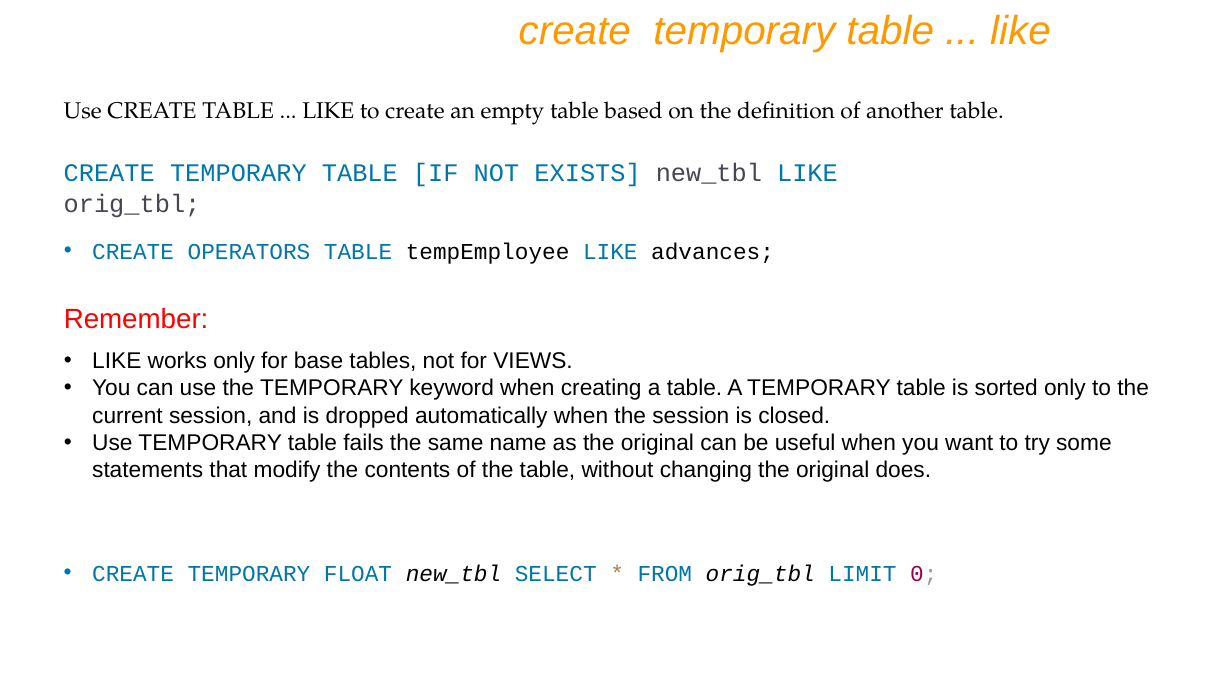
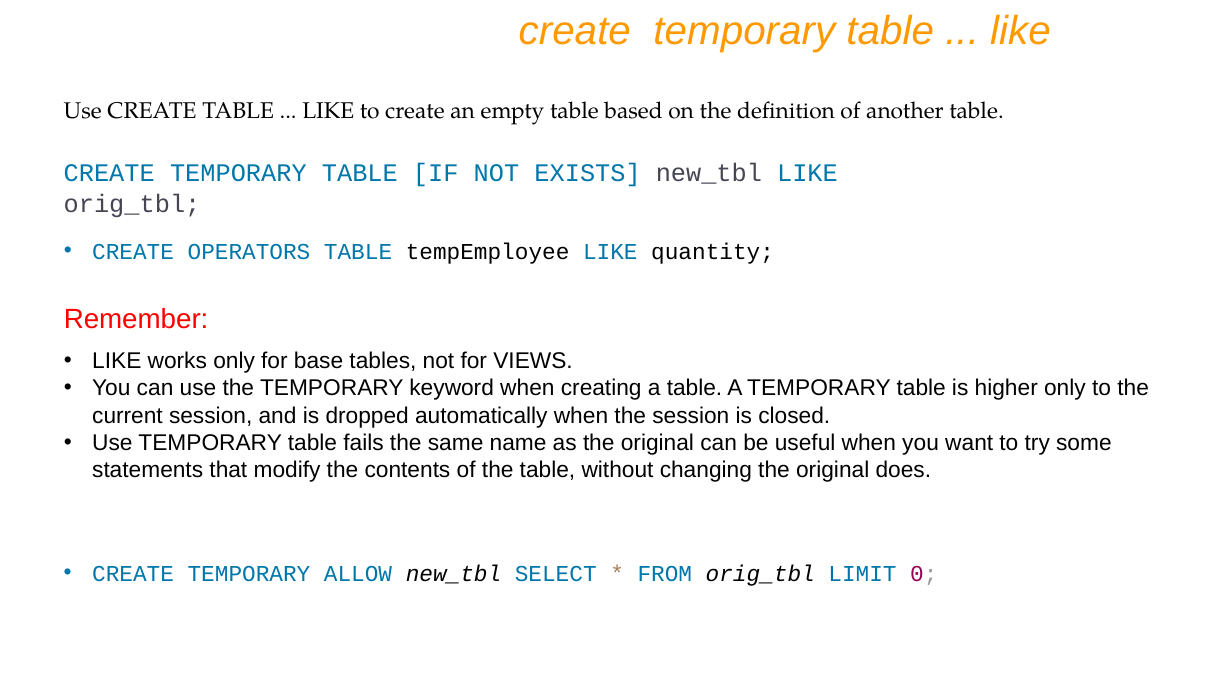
advances: advances -> quantity
sorted: sorted -> higher
FLOAT: FLOAT -> ALLOW
